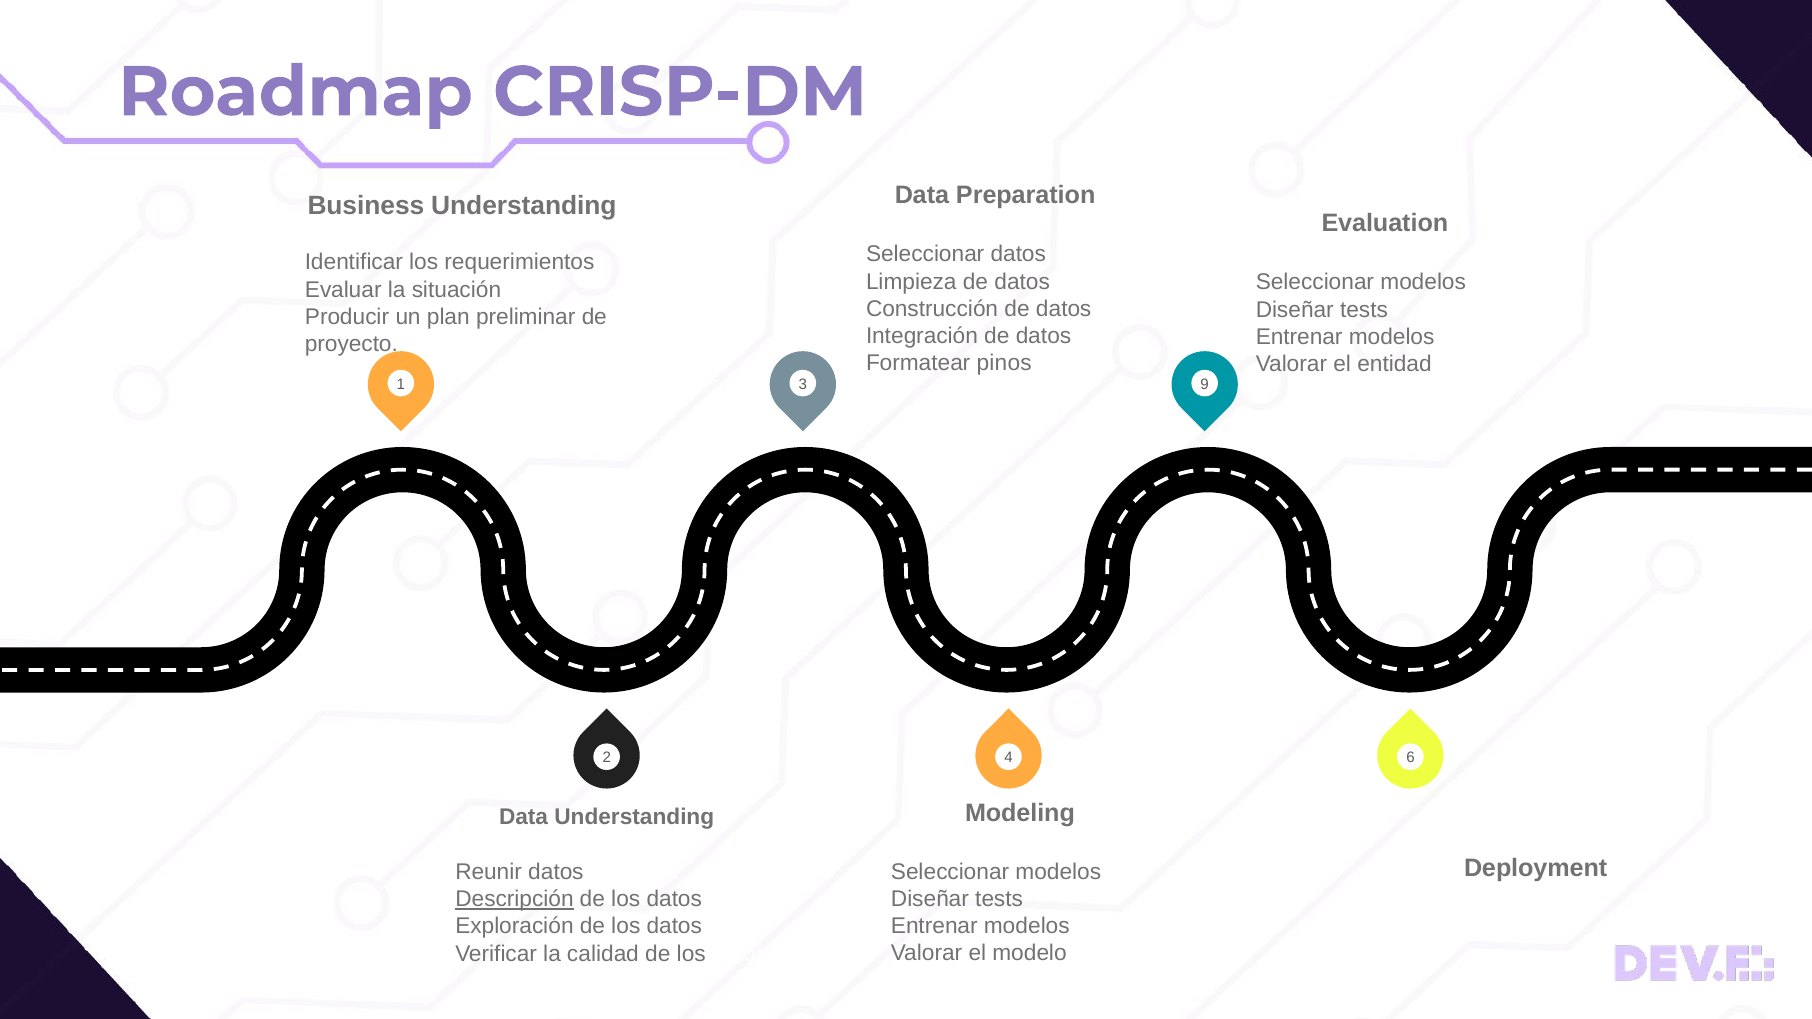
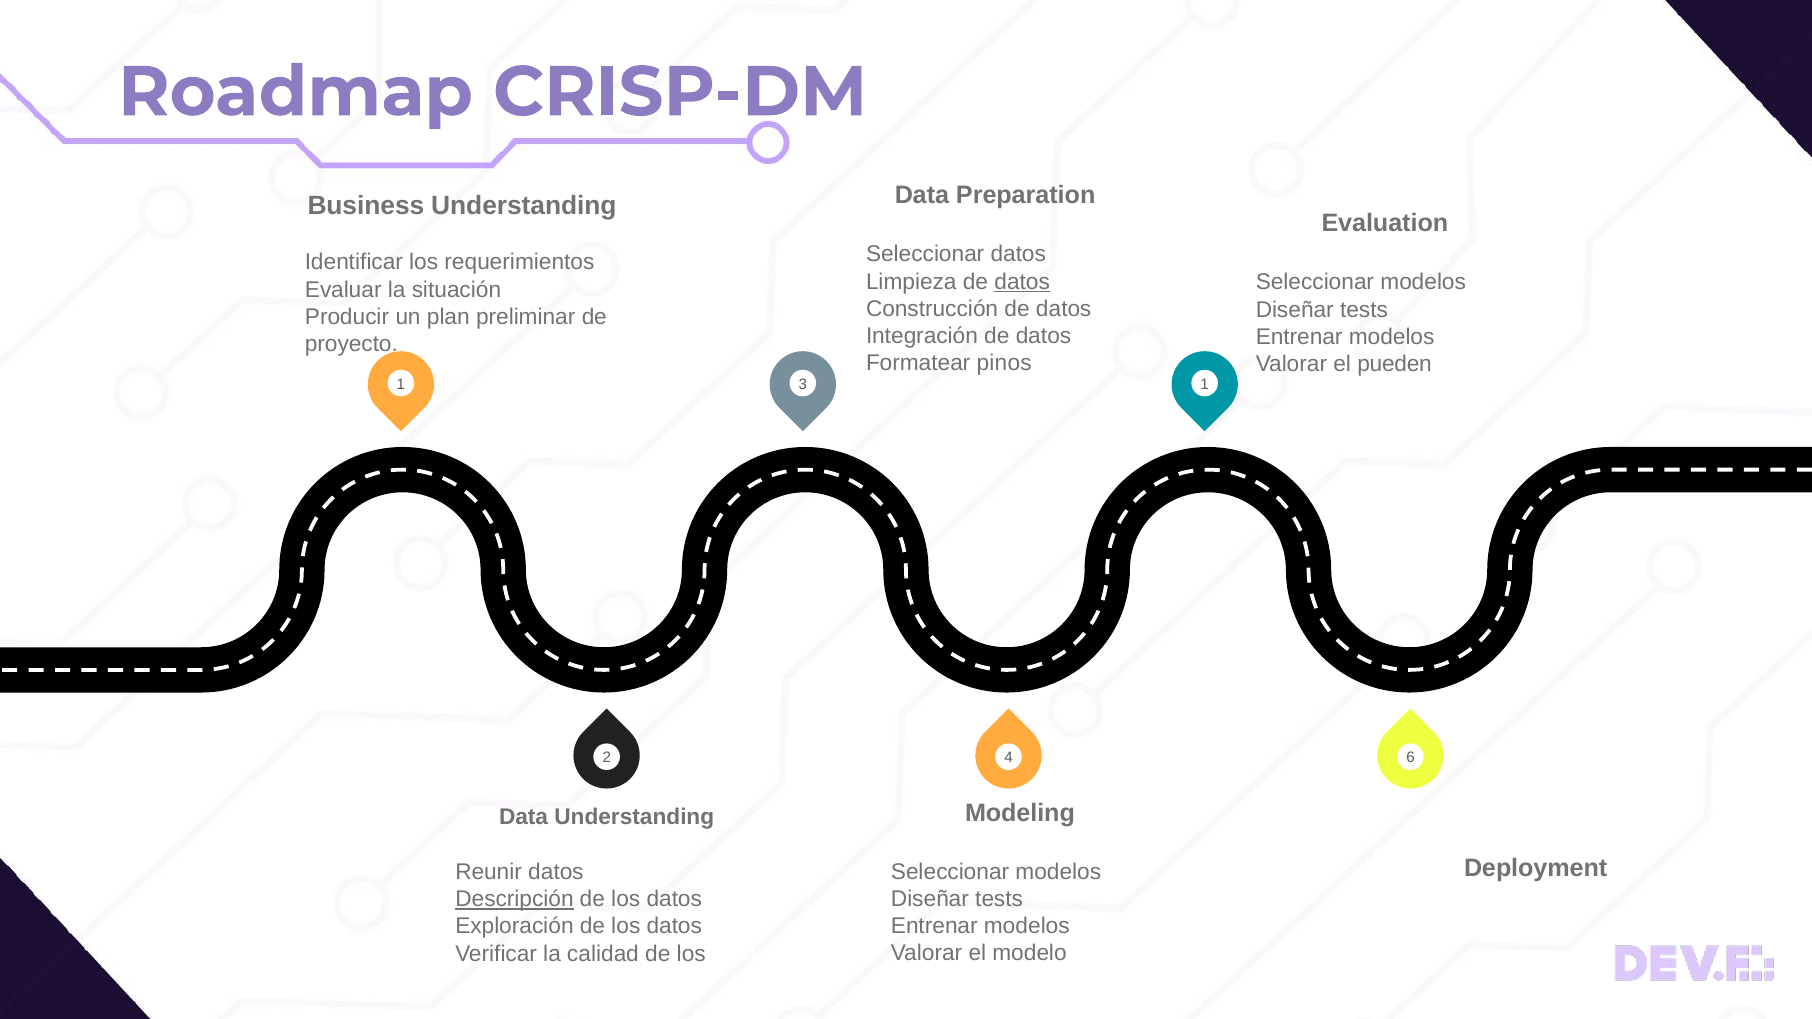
datos at (1022, 282) underline: none -> present
entidad: entidad -> pueden
3 9: 9 -> 1
